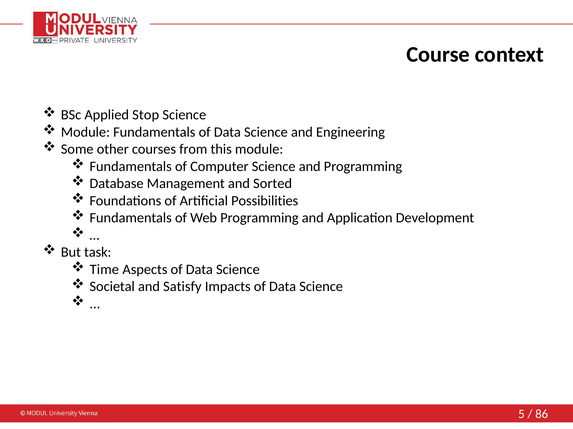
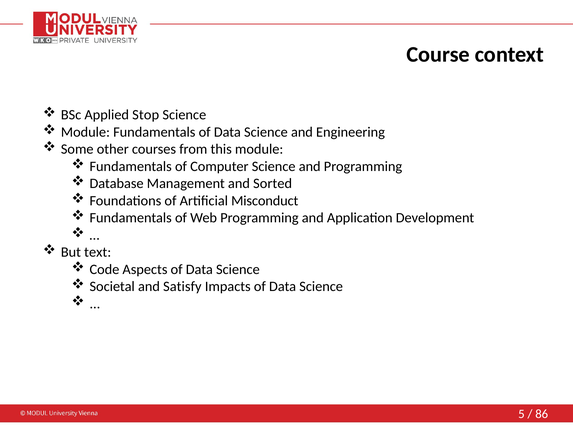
Possibilities: Possibilities -> Misconduct
task: task -> text
Time: Time -> Code
